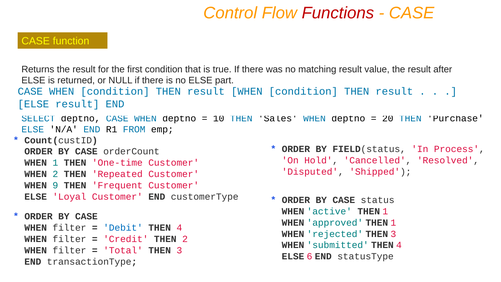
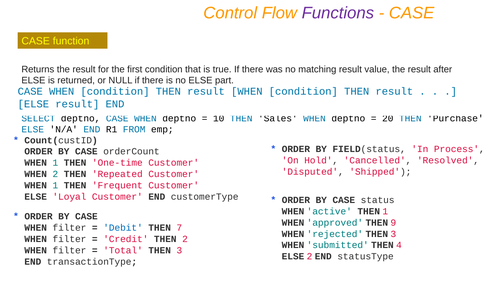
Functions colour: red -> purple
9 at (55, 185): 9 -> 1
approved THEN 1: 1 -> 9
4 at (179, 228): 4 -> 7
ELSE 6: 6 -> 2
